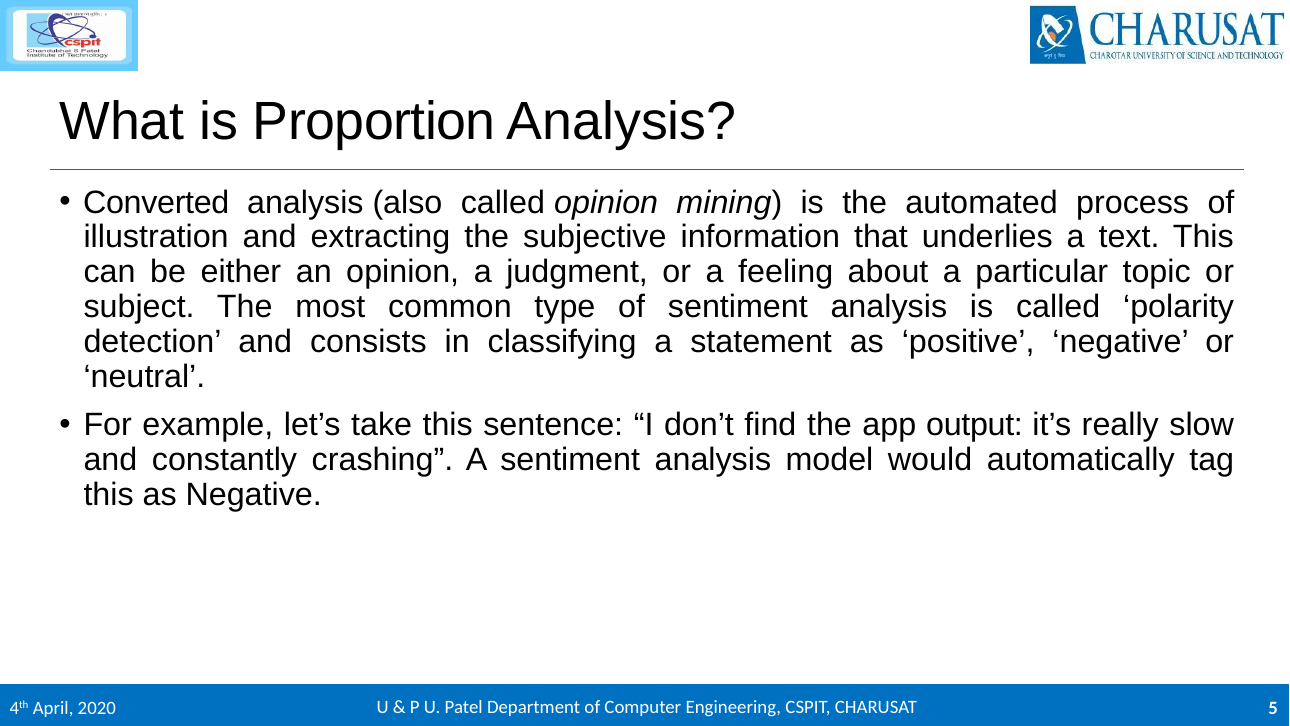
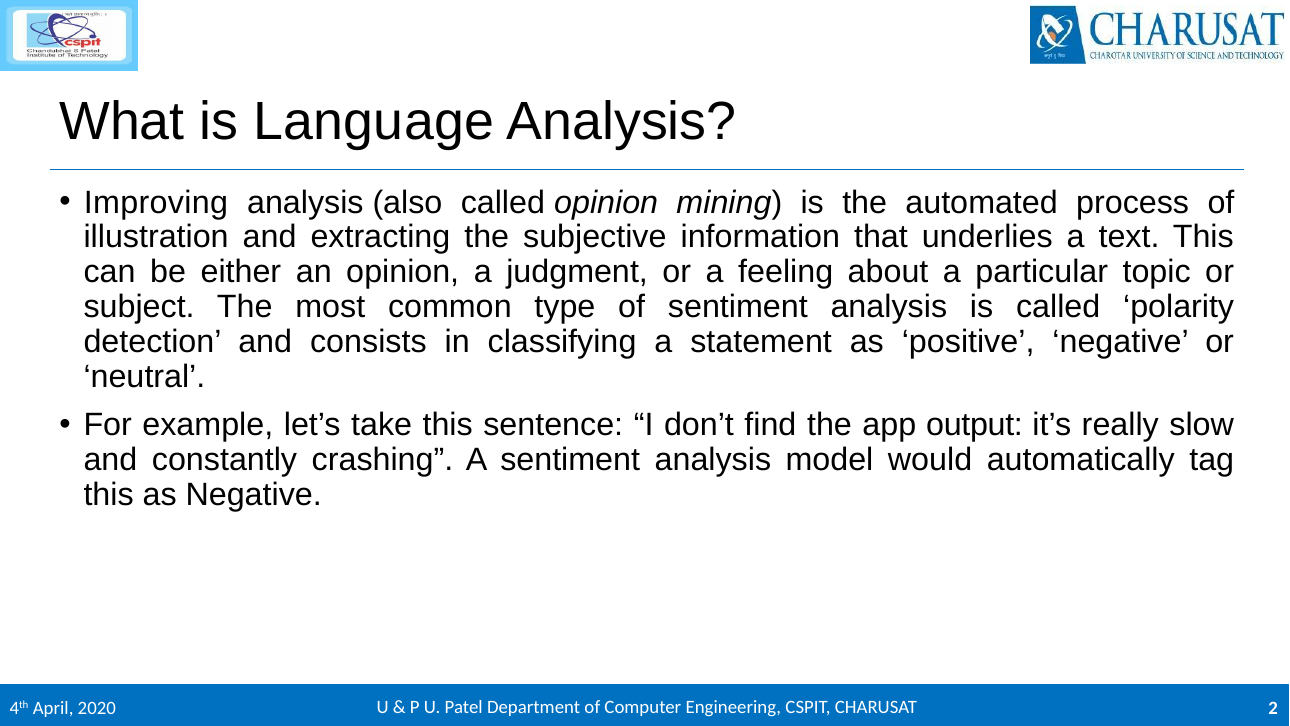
Proportion: Proportion -> Language
Converted: Converted -> Improving
5: 5 -> 2
